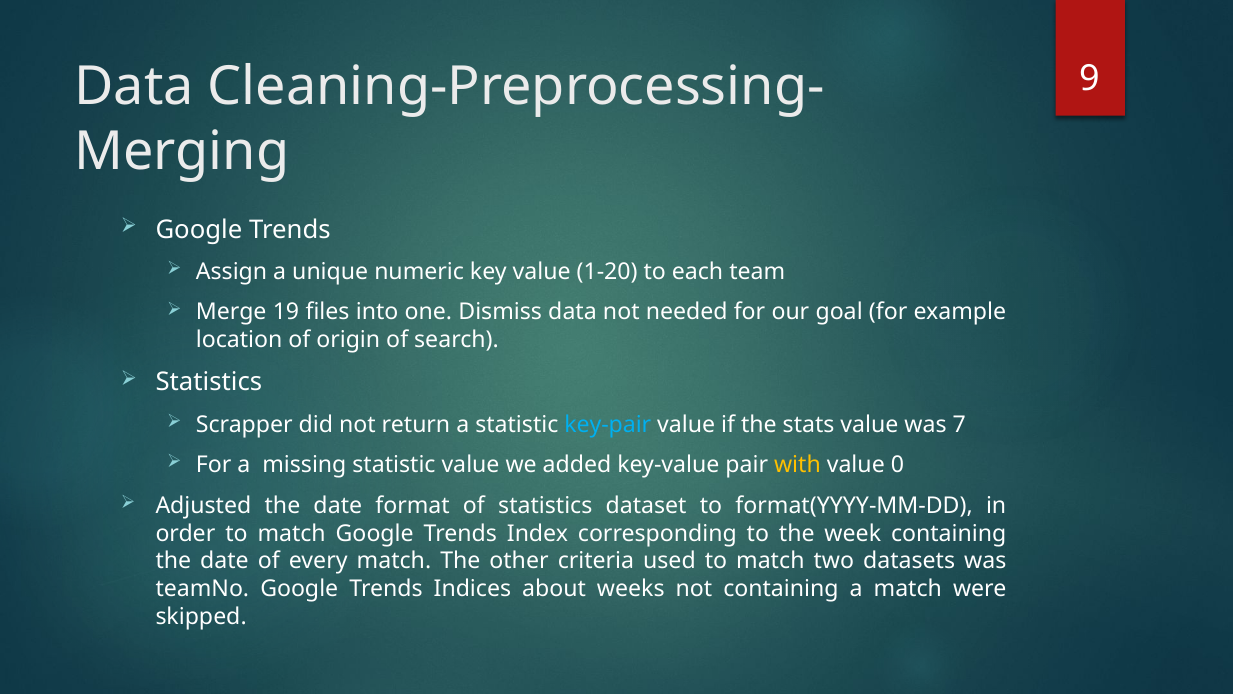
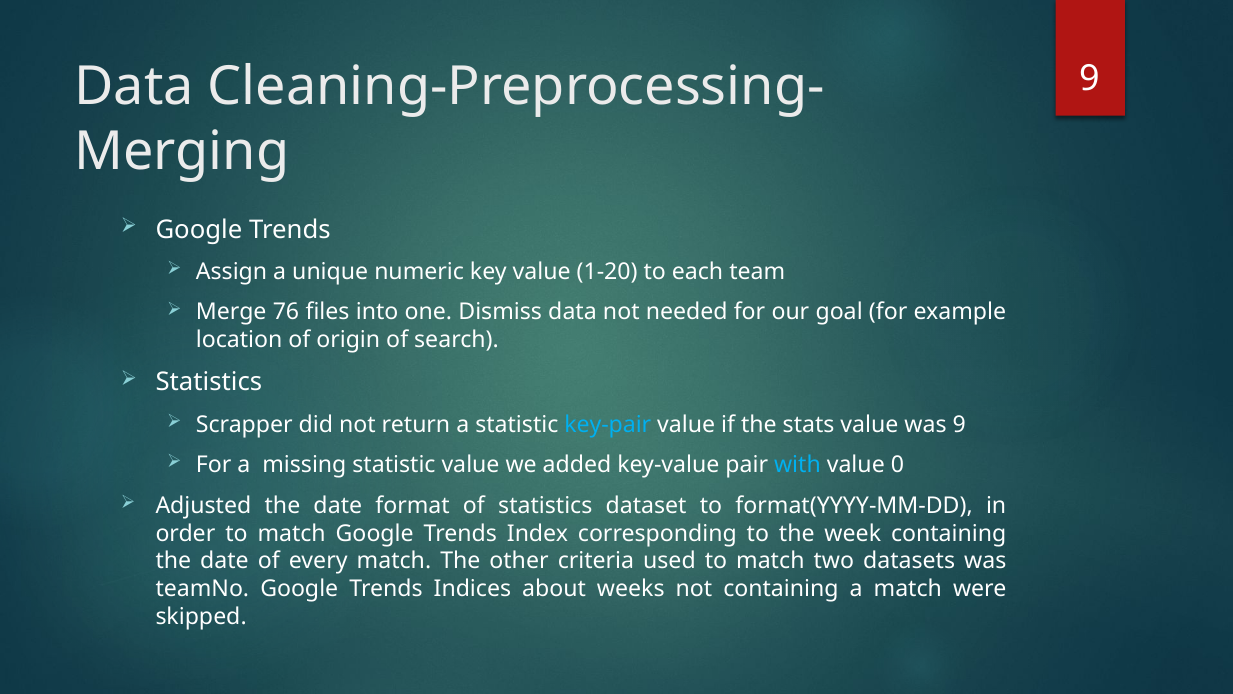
19: 19 -> 76
was 7: 7 -> 9
with colour: yellow -> light blue
